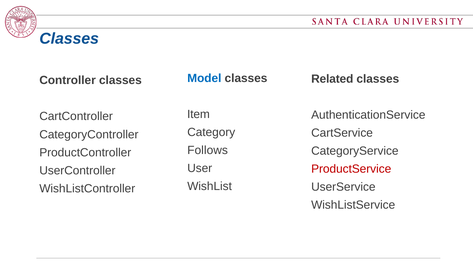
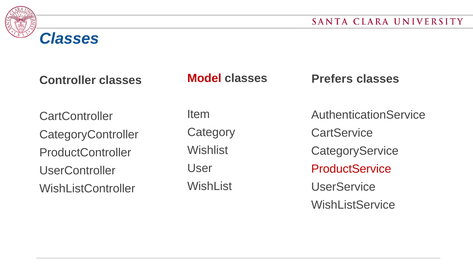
Model colour: blue -> red
Related: Related -> Prefers
Follows at (208, 150): Follows -> Wishlist
